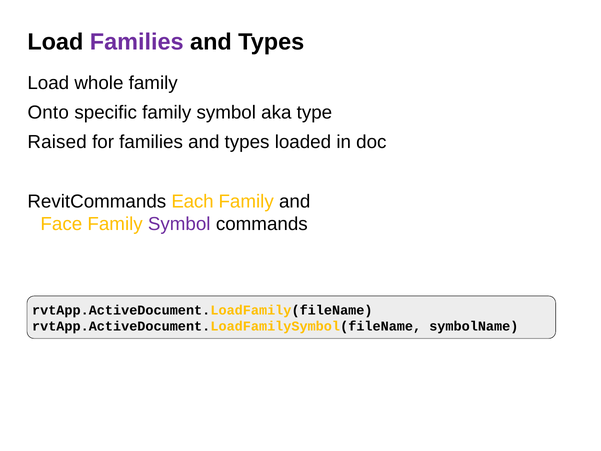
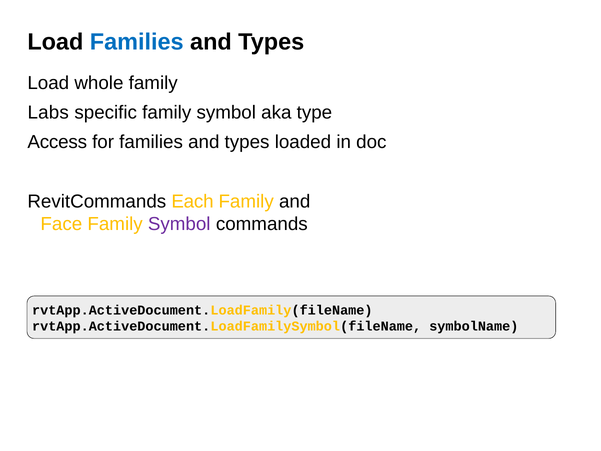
Families at (137, 42) colour: purple -> blue
Onto: Onto -> Labs
Raised: Raised -> Access
